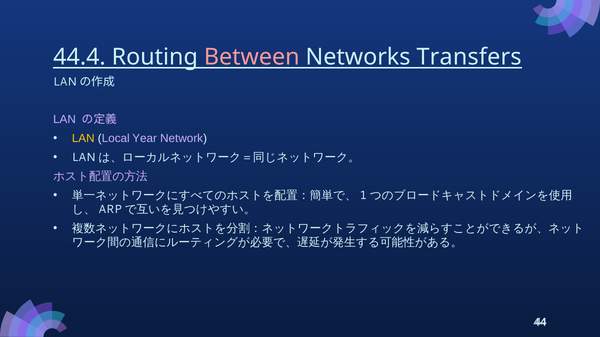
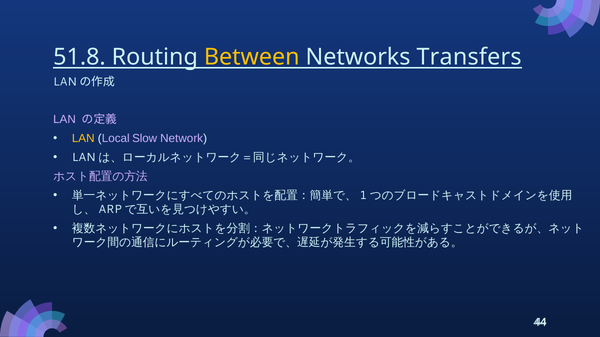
44.4: 44.4 -> 51.8
Between colour: pink -> yellow
Year: Year -> Slow
